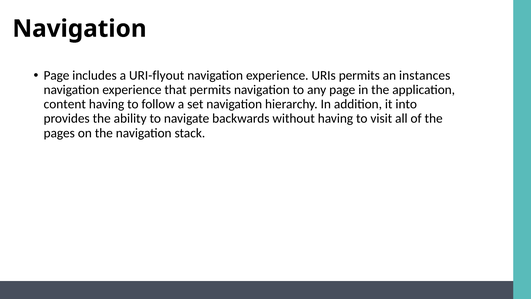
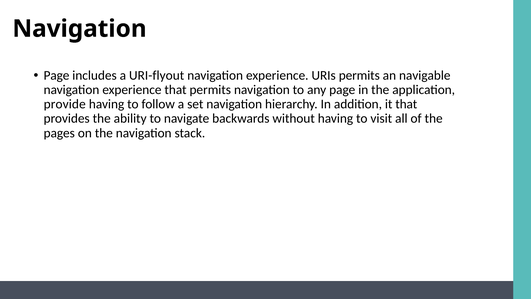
instances: instances -> navigable
content: content -> provide
it into: into -> that
